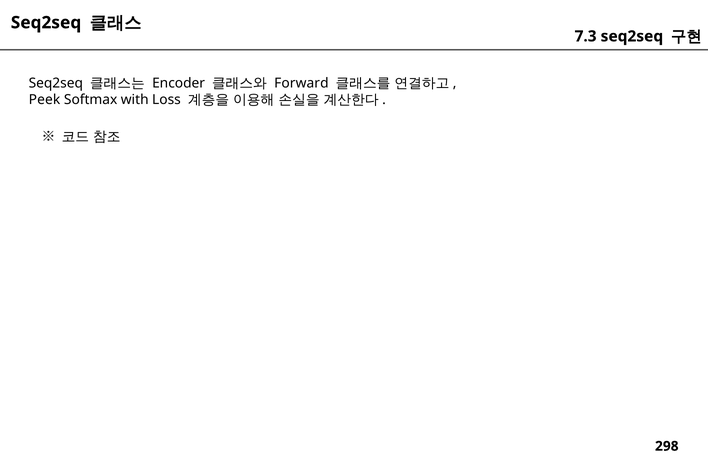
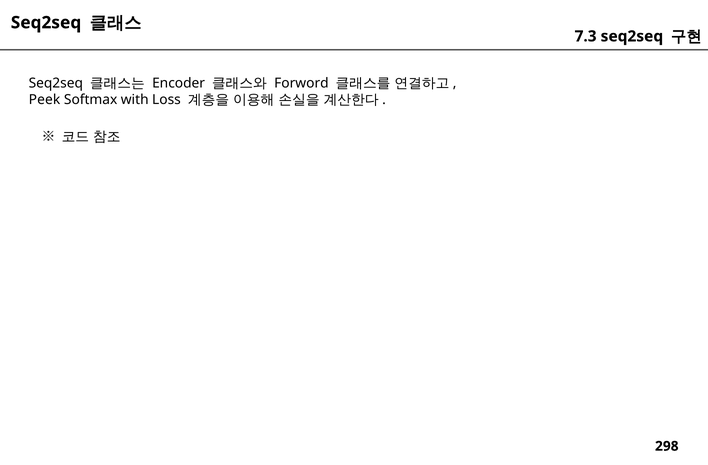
Forward: Forward -> Forword
